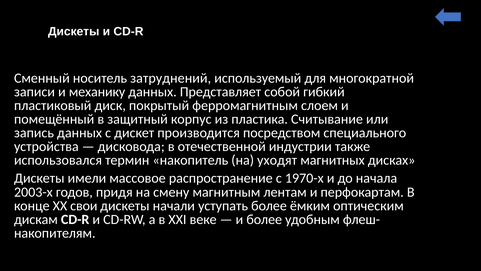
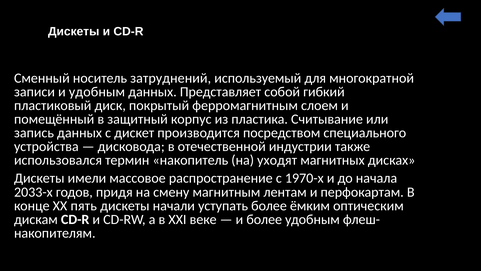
и механику: механику -> удобным
2003-х: 2003-х -> 2033-х
свои: свои -> пять
